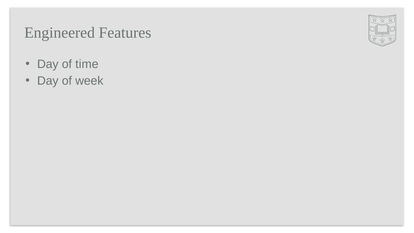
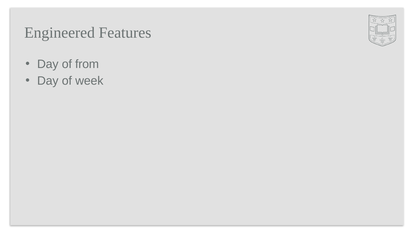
time: time -> from
